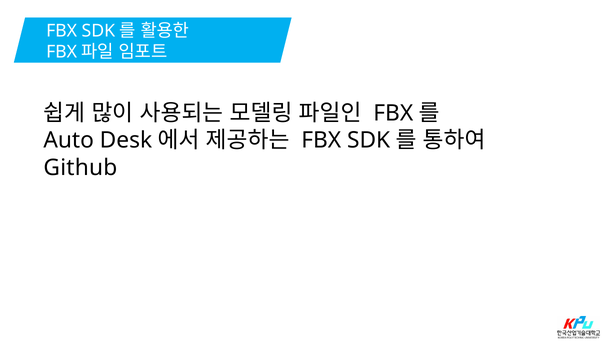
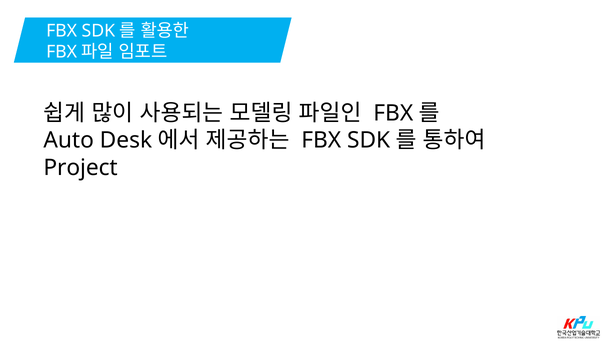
Github: Github -> Project
